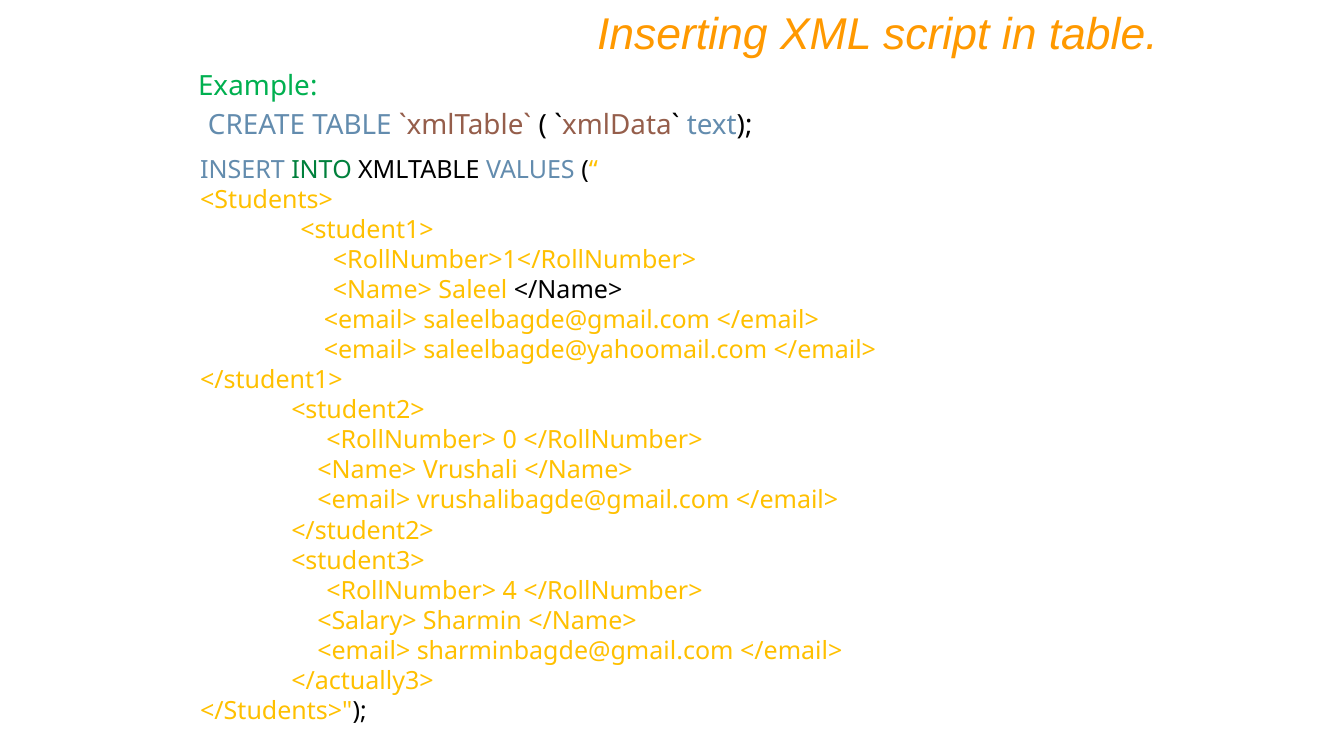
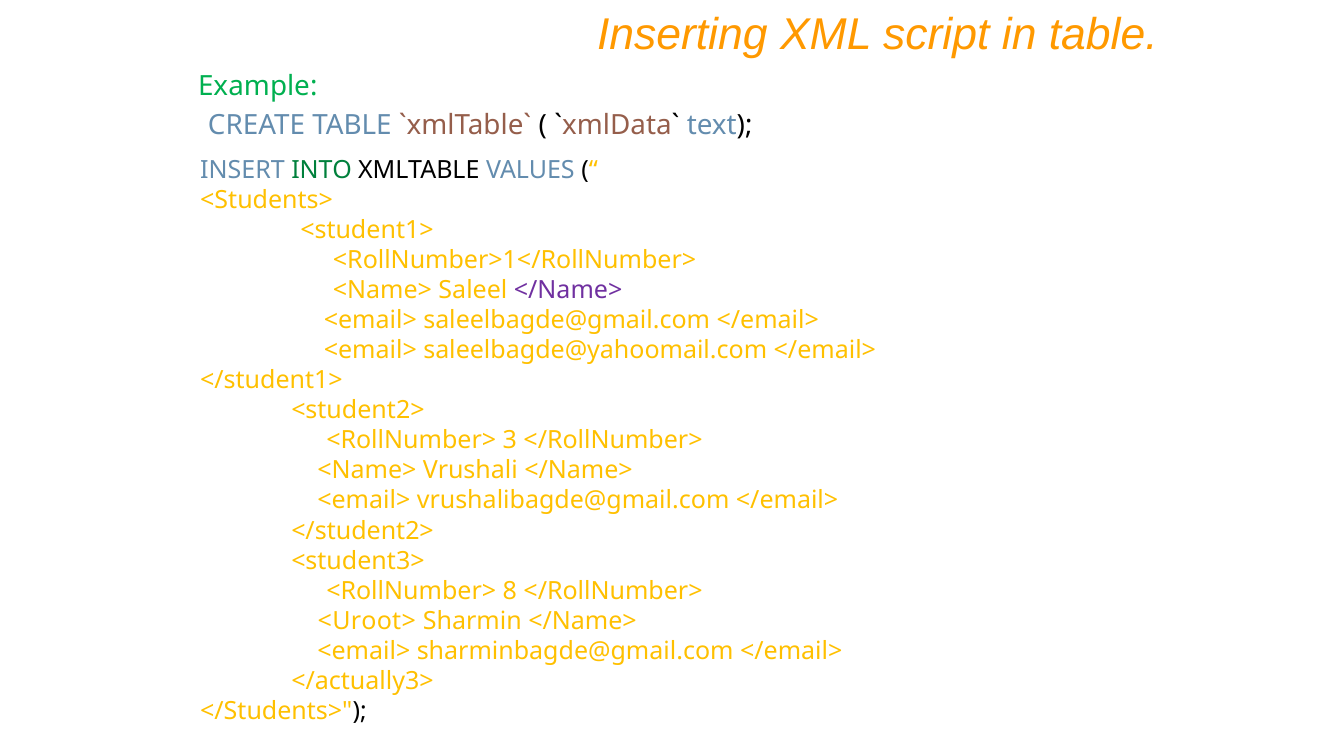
</Name> at (568, 290) colour: black -> purple
0: 0 -> 3
4: 4 -> 8
<Salary>: <Salary> -> <Uroot>
